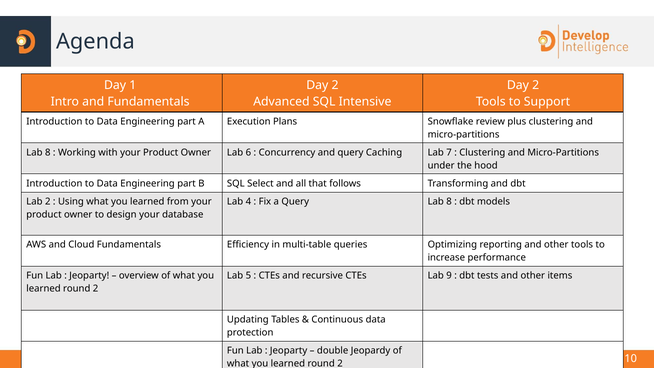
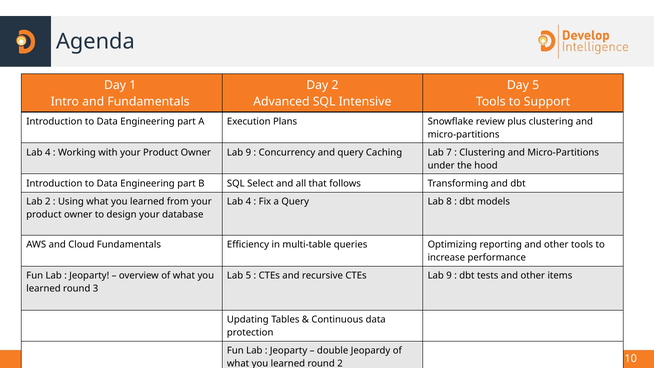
2 at (536, 85): 2 -> 5
8 at (48, 152): 8 -> 4
Owner Lab 6: 6 -> 9
2 at (96, 289): 2 -> 3
